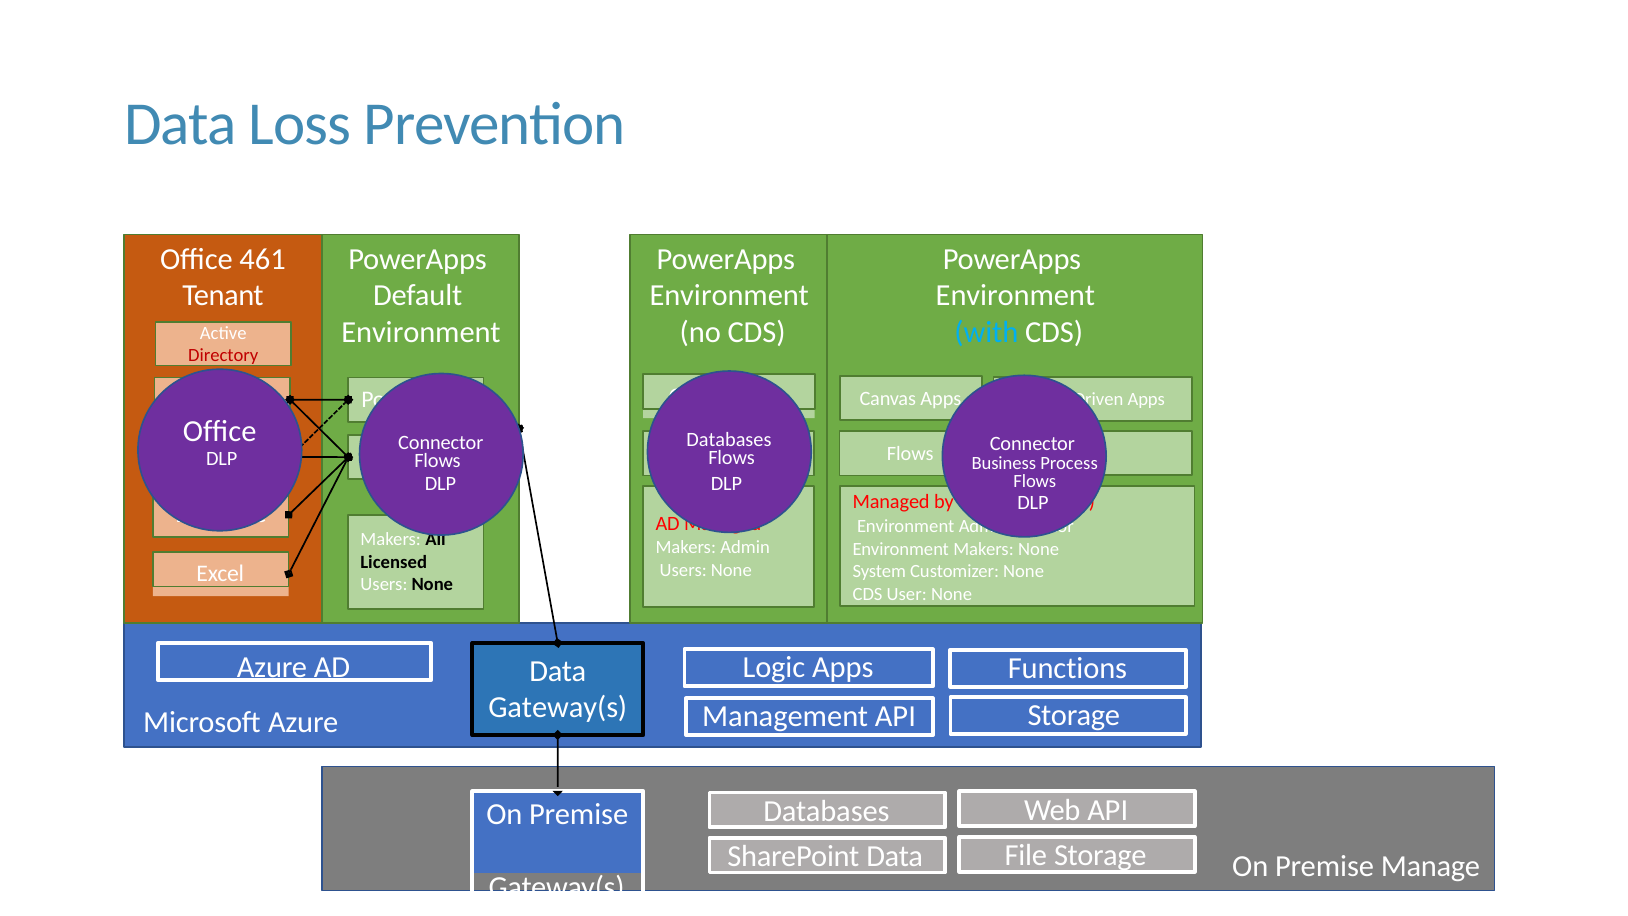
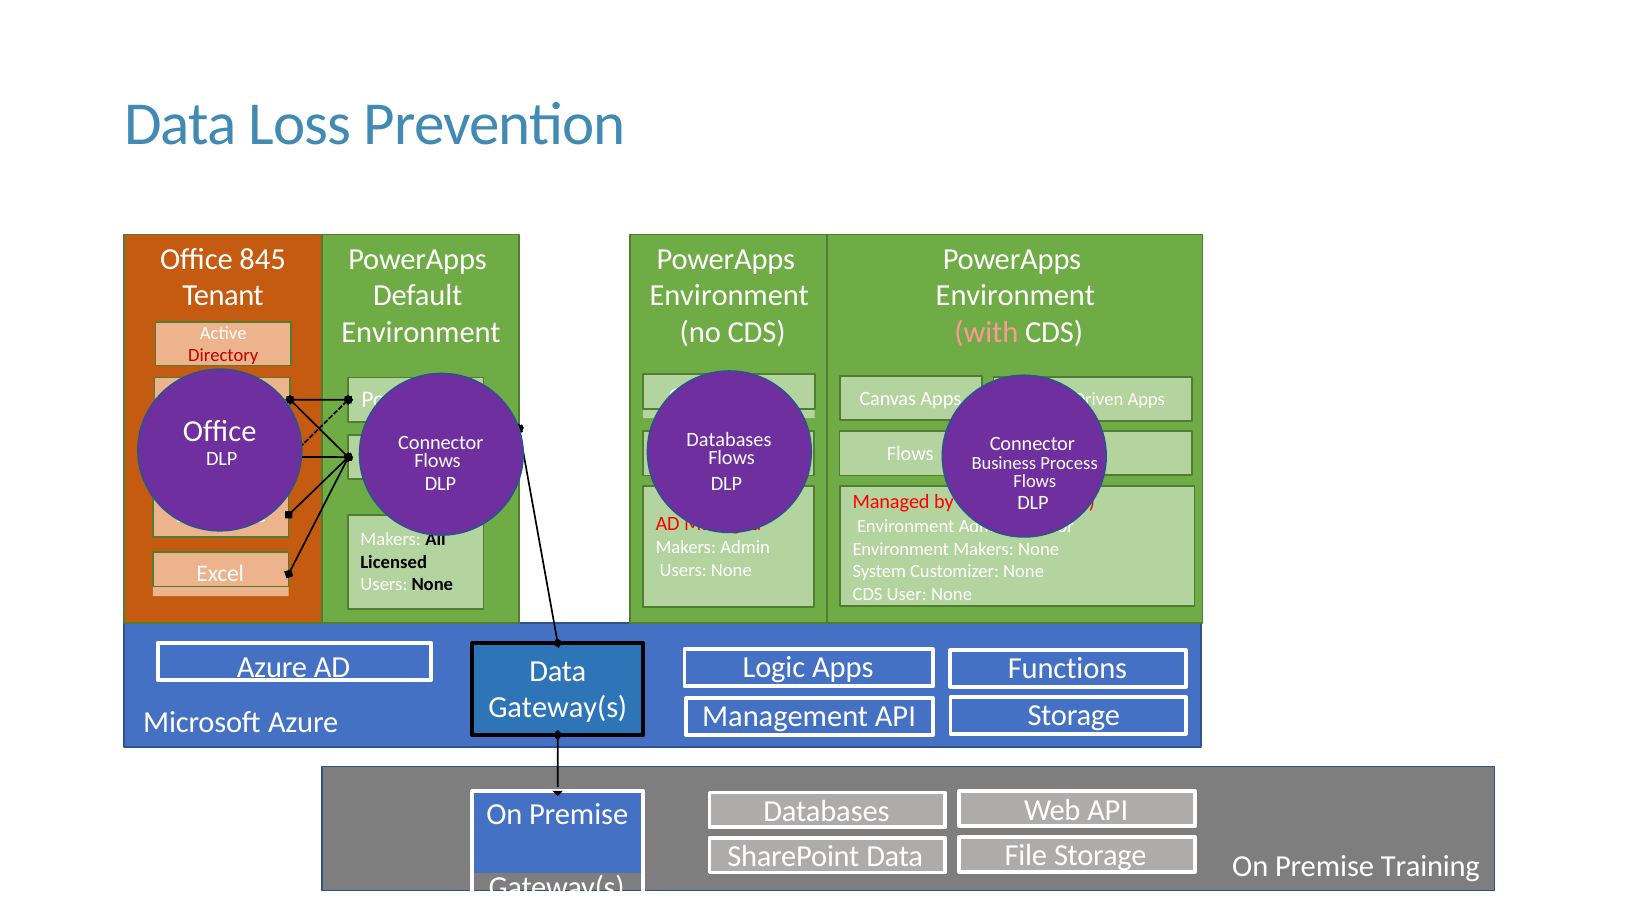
461: 461 -> 845
with colour: light blue -> pink
Manage: Manage -> Training
